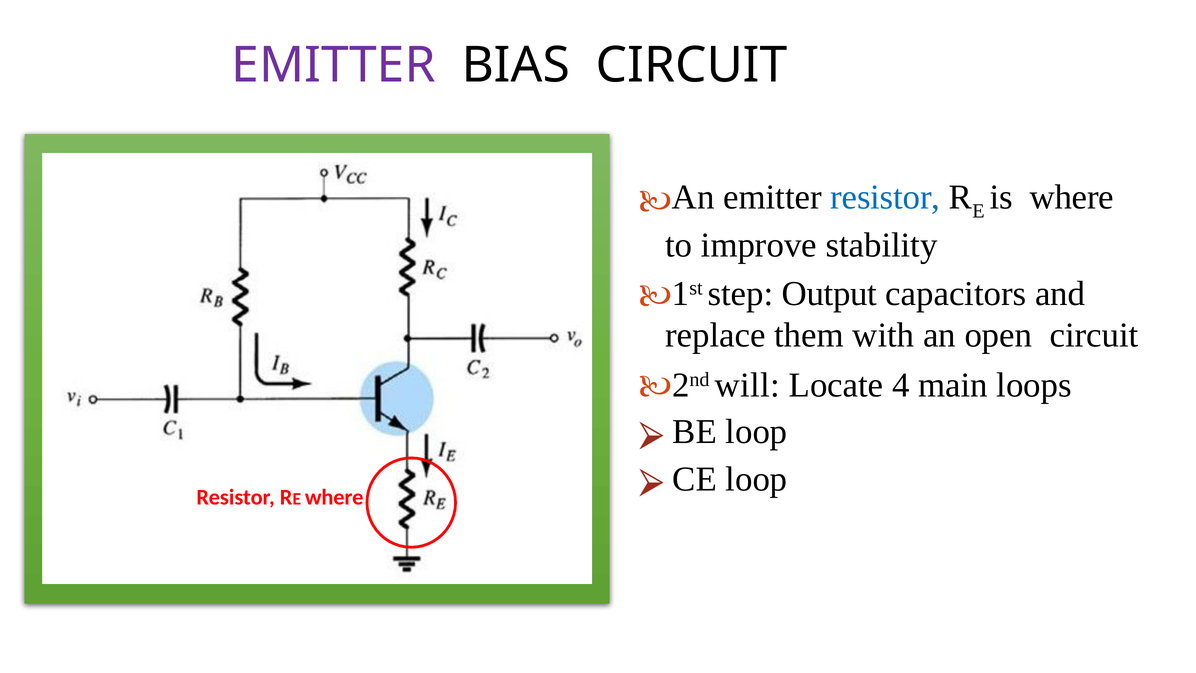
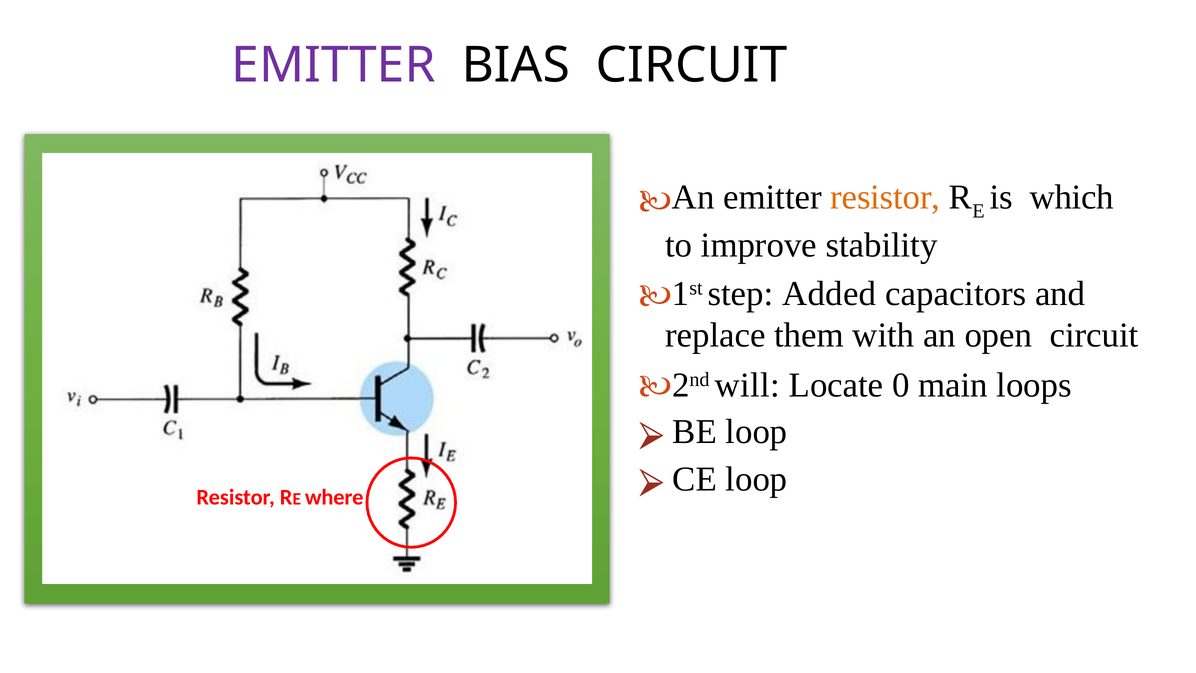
resistor at (885, 197) colour: blue -> orange
is where: where -> which
Output: Output -> Added
4: 4 -> 0
